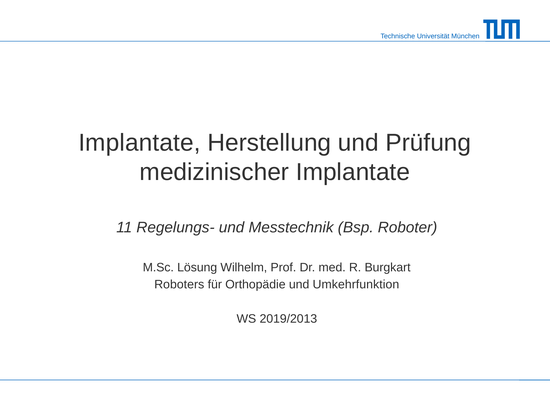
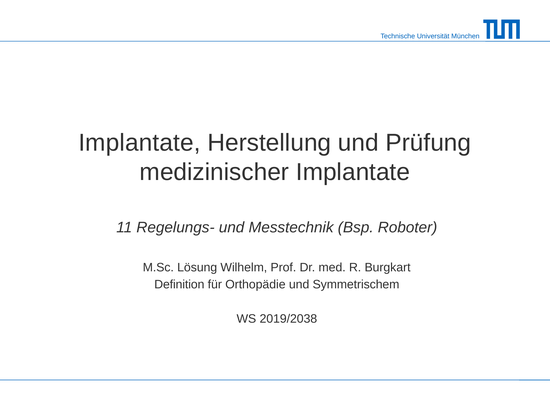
Roboters: Roboters -> Definition
Umkehrfunktion: Umkehrfunktion -> Symmetrischem
2019/2013: 2019/2013 -> 2019/2038
